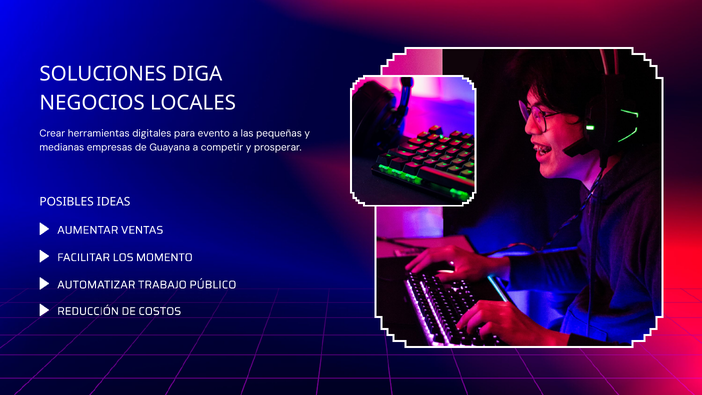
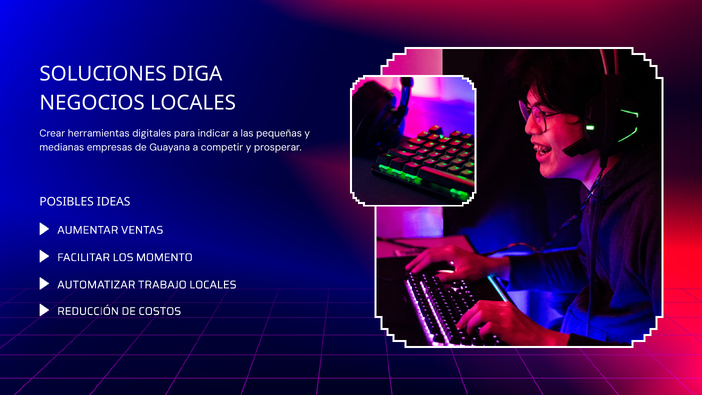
evento: evento -> indicar
TRABAJO PÚBLICO: PÚBLICO -> LOCALES
